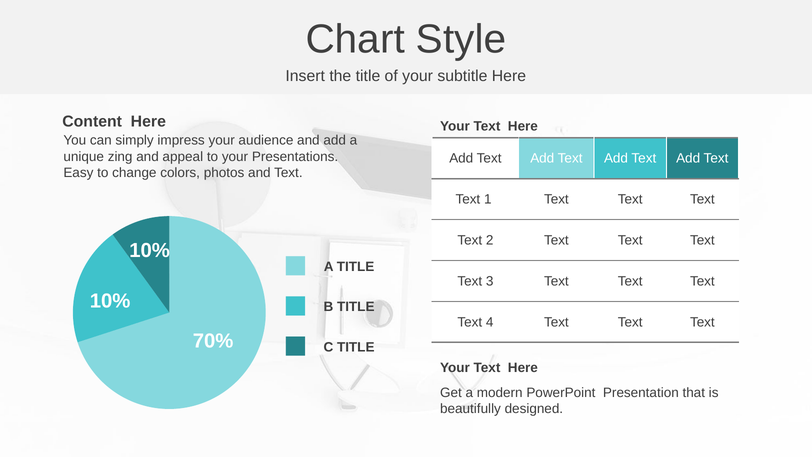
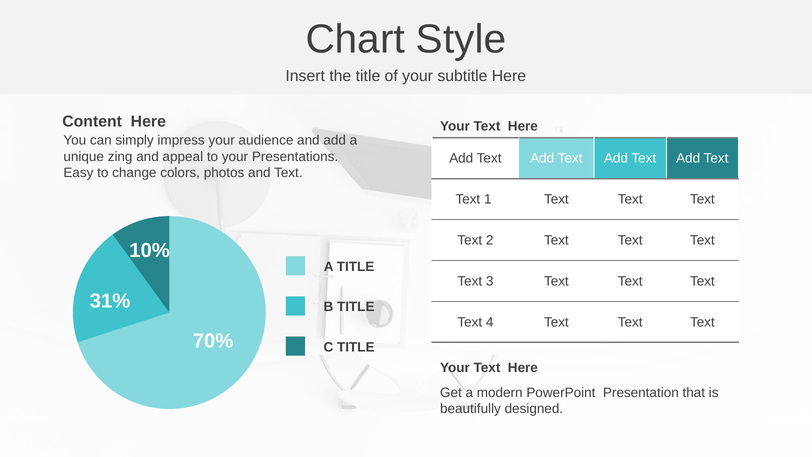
10% at (110, 301): 10% -> 31%
